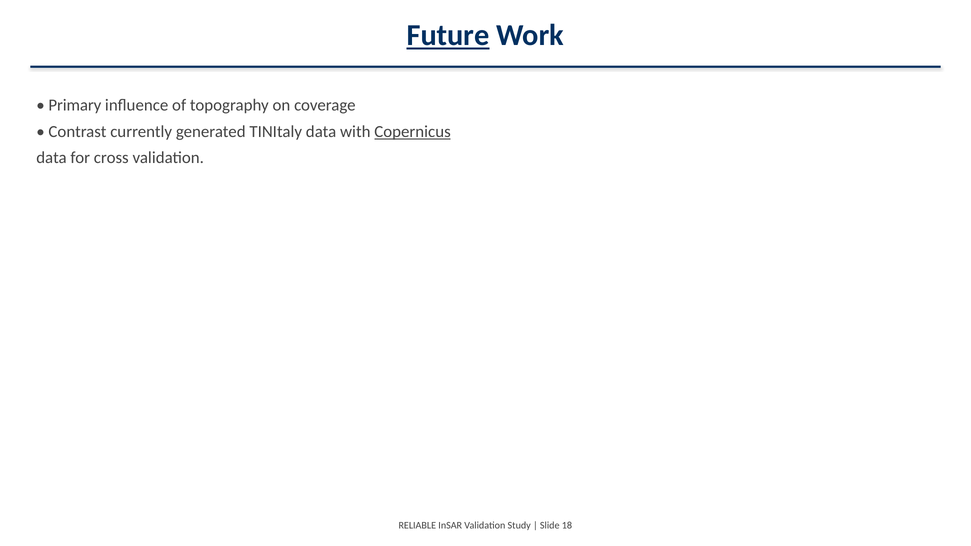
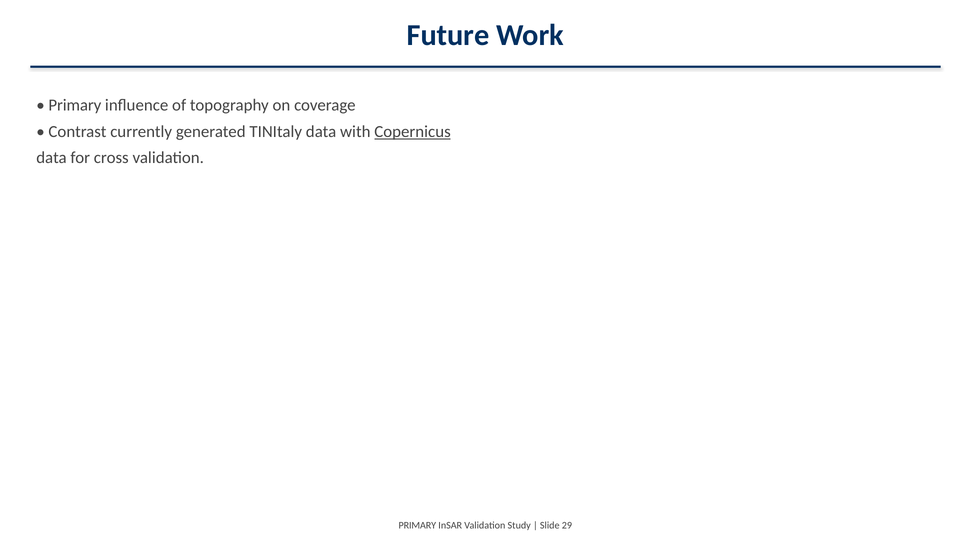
Future underline: present -> none
RELIABLE at (417, 526): RELIABLE -> PRIMARY
18: 18 -> 29
